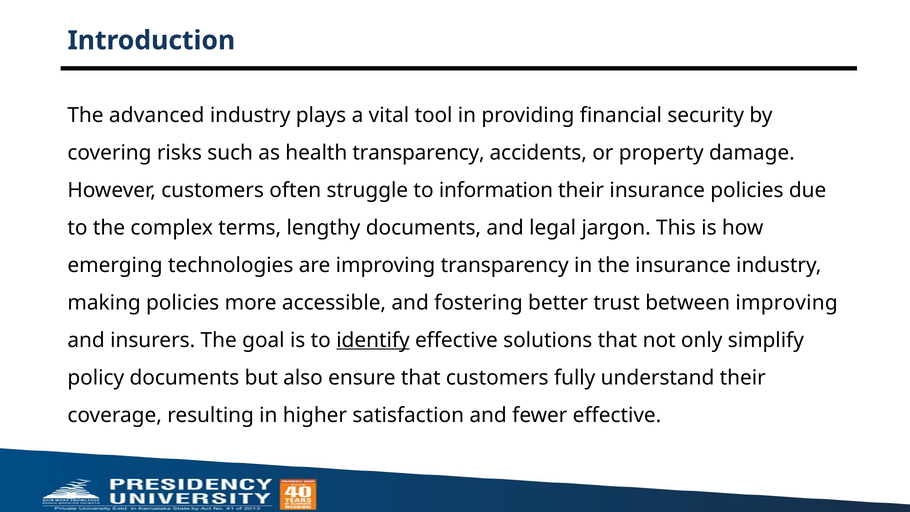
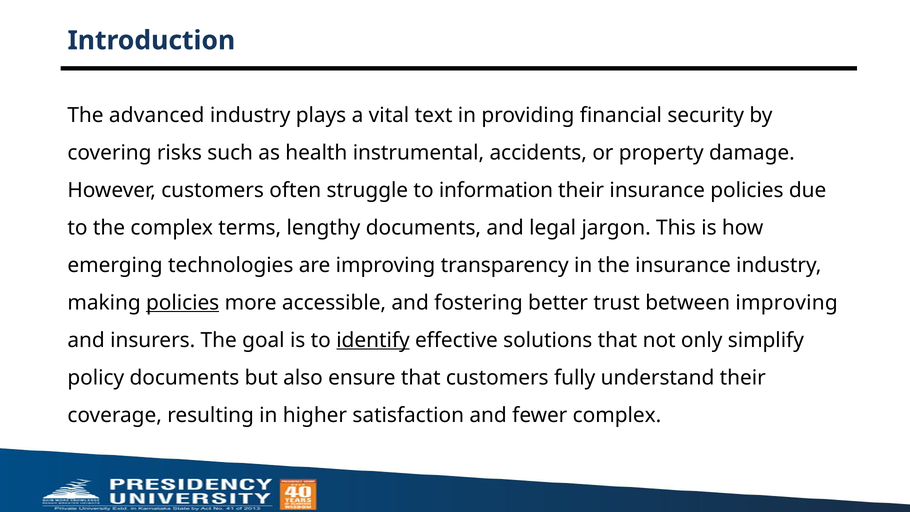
tool: tool -> text
health transparency: transparency -> instrumental
policies at (183, 303) underline: none -> present
fewer effective: effective -> complex
